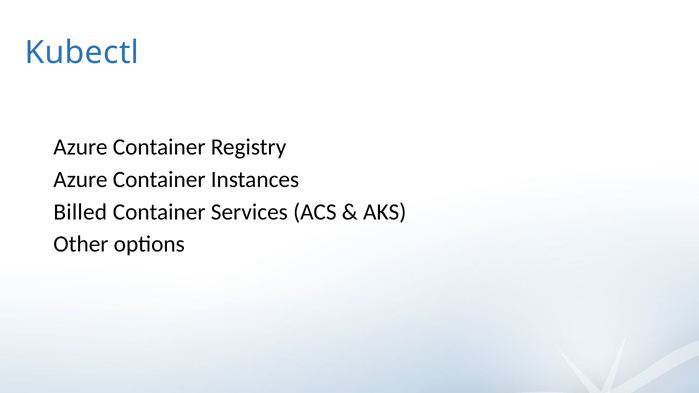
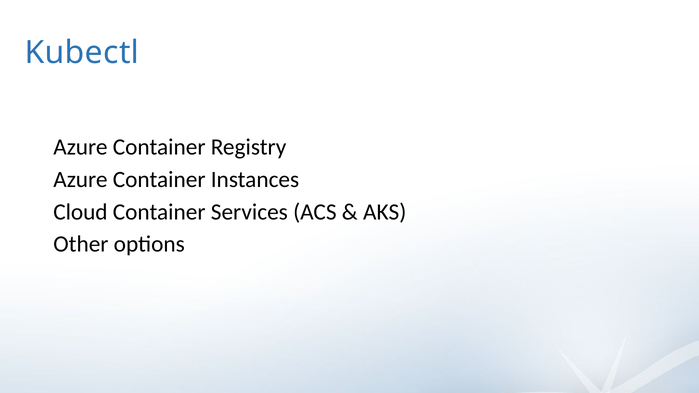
Billed: Billed -> Cloud
